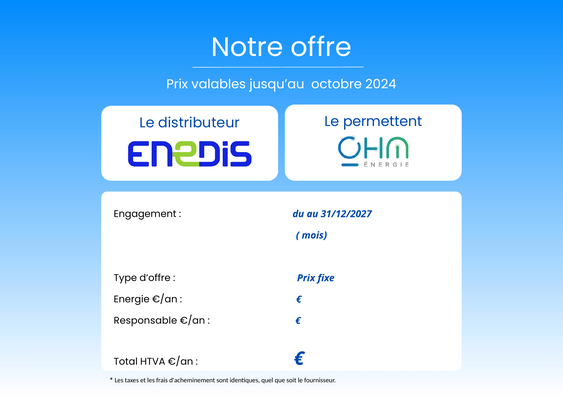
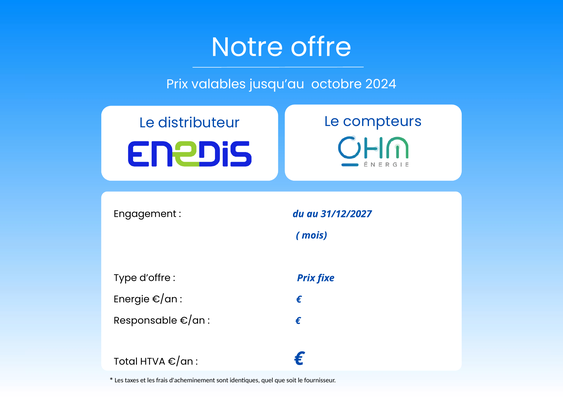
permettent: permettent -> compteurs
